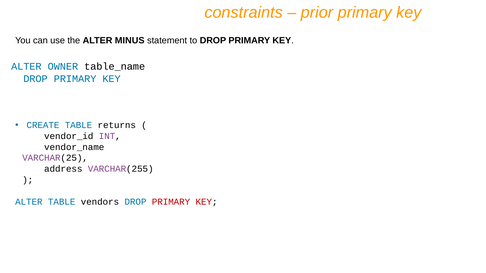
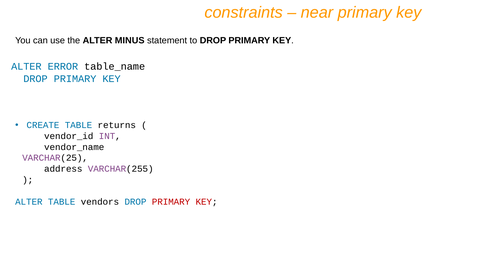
prior: prior -> near
OWNER: OWNER -> ERROR
